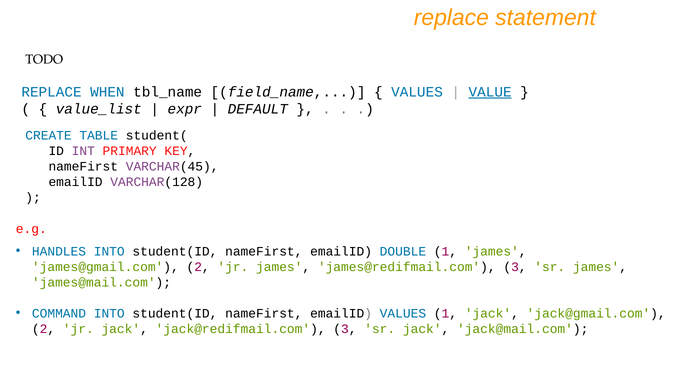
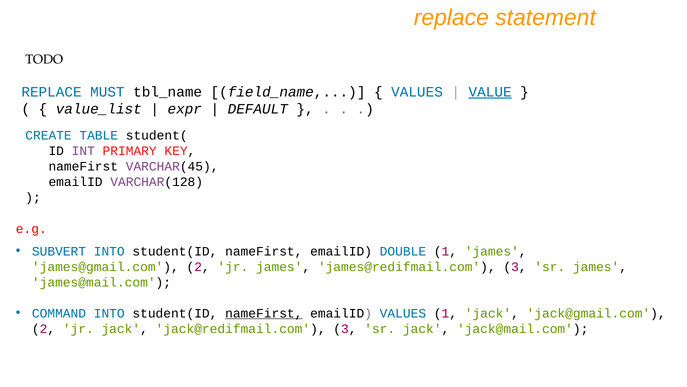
WHEN: WHEN -> MUST
HANDLES: HANDLES -> SUBVERT
nameFirst at (264, 313) underline: none -> present
